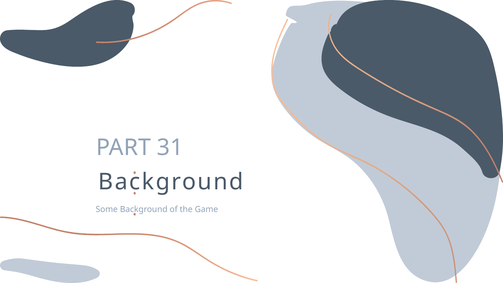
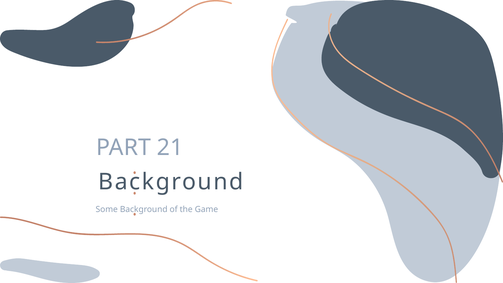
31: 31 -> 21
